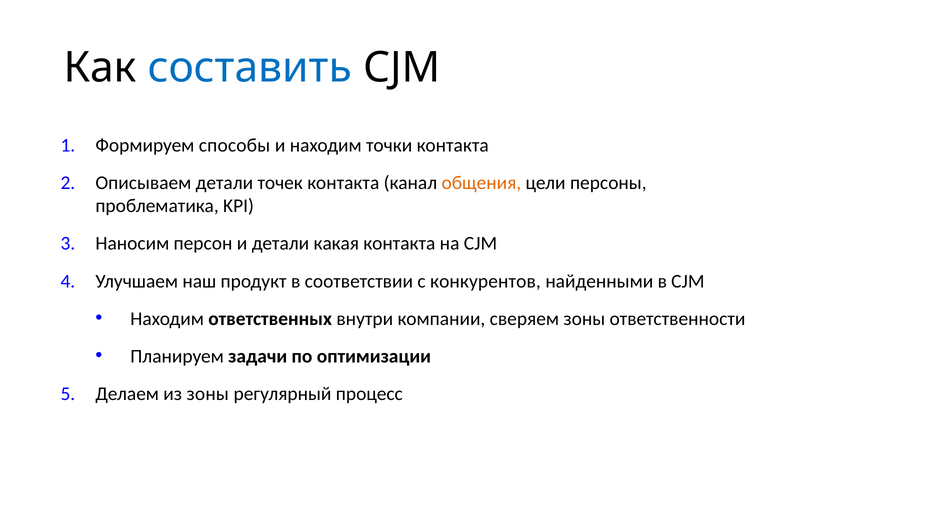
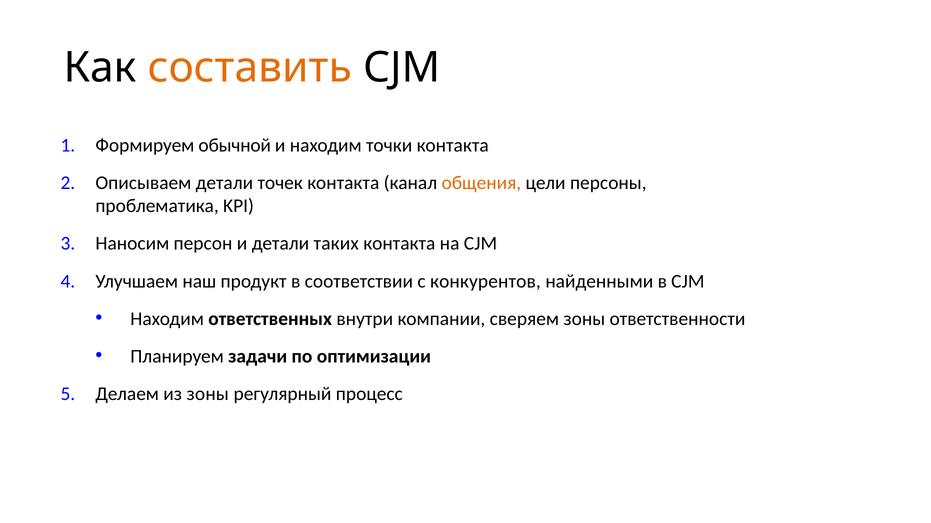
составить colour: blue -> orange
способы: способы -> обычной
какая: какая -> таких
